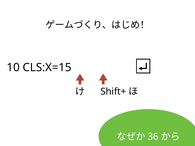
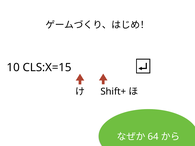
36: 36 -> 64
